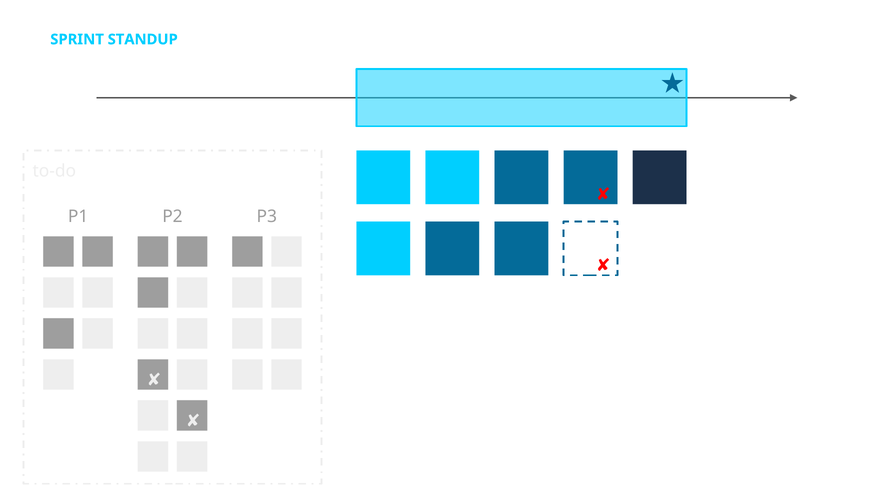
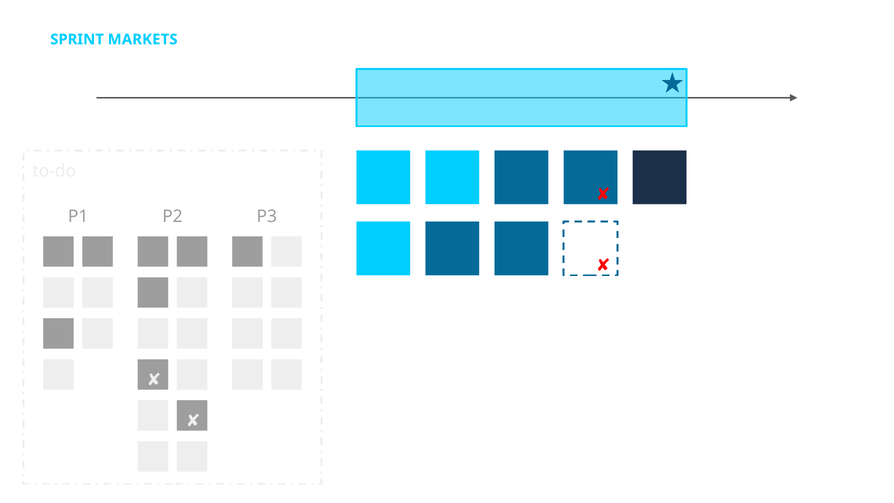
STANDUP: STANDUP -> MARKETS
